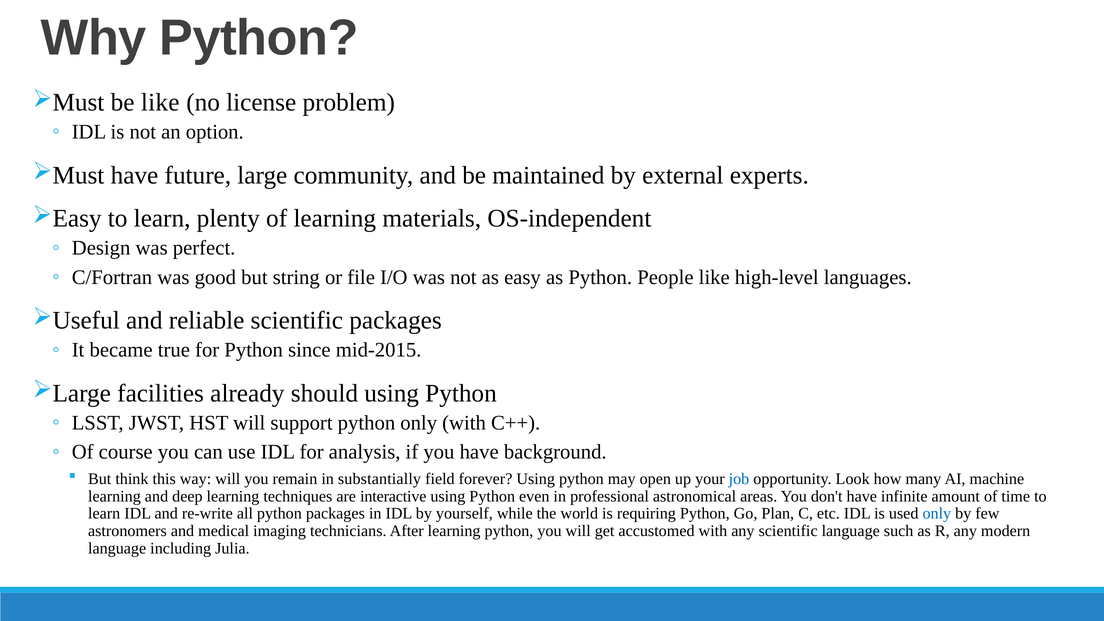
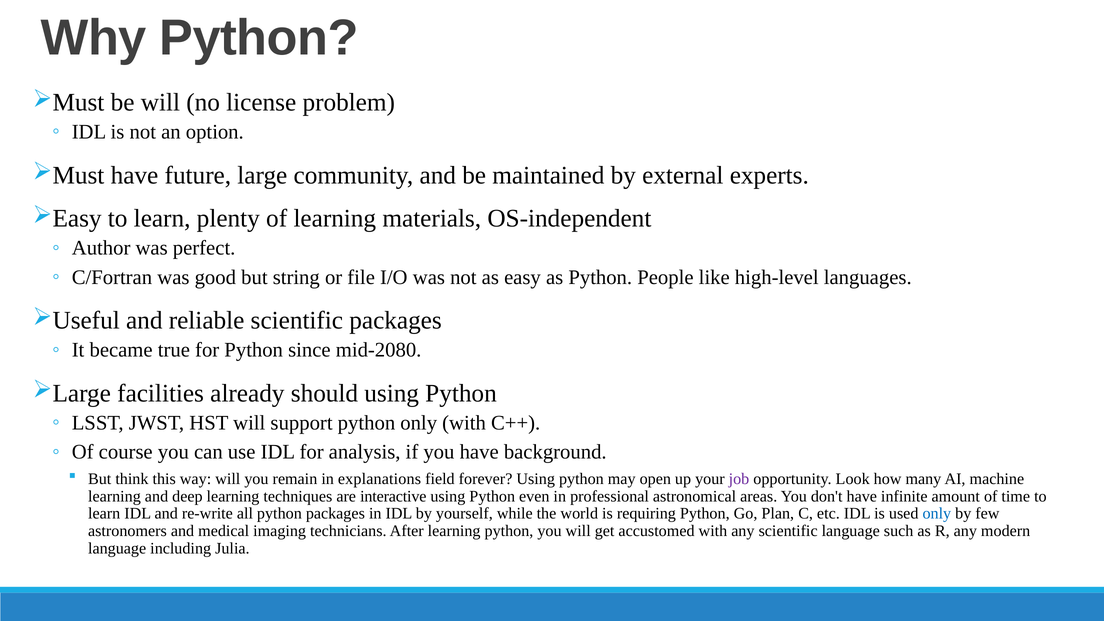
be like: like -> will
Design: Design -> Author
mid-2015: mid-2015 -> mid-2080
substantially: substantially -> explanations
job colour: blue -> purple
